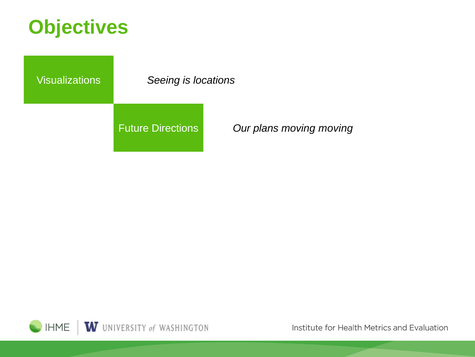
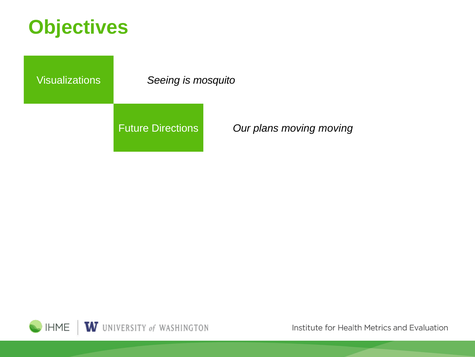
locations: locations -> mosquito
